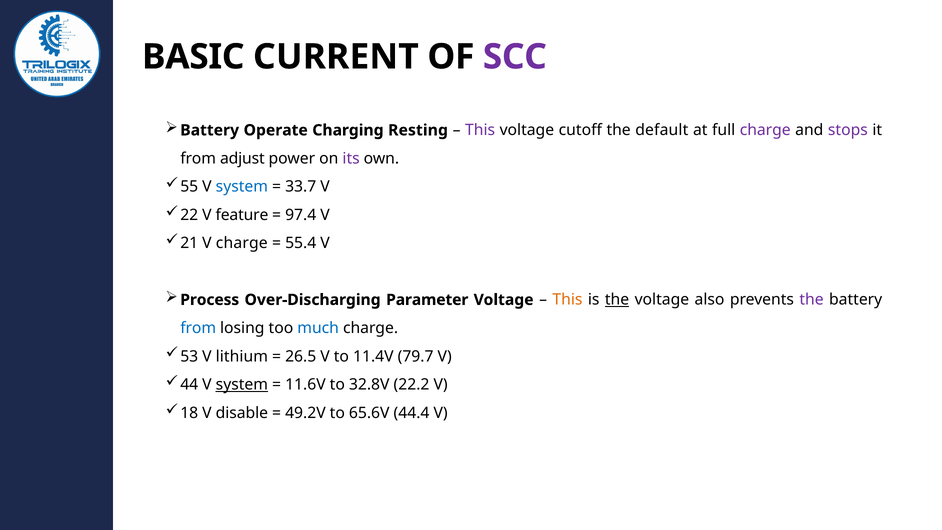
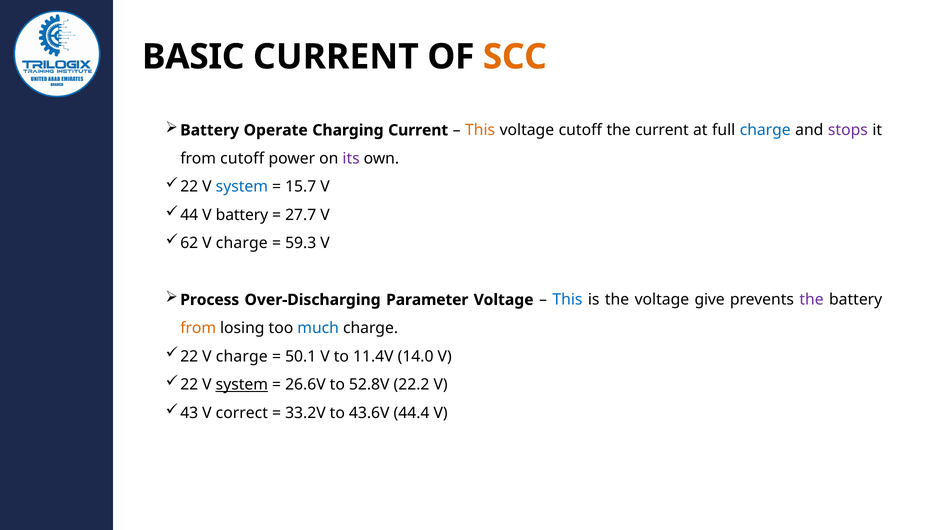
SCC colour: purple -> orange
Charging Resting: Resting -> Current
This at (480, 130) colour: purple -> orange
the default: default -> current
charge at (765, 130) colour: purple -> blue
from adjust: adjust -> cutoff
55 at (189, 187): 55 -> 22
33.7: 33.7 -> 15.7
22: 22 -> 44
V feature: feature -> battery
97.4: 97.4 -> 27.7
21: 21 -> 62
55.4: 55.4 -> 59.3
This at (567, 300) colour: orange -> blue
the at (617, 300) underline: present -> none
also: also -> give
from at (198, 328) colour: blue -> orange
53 at (189, 356): 53 -> 22
lithium at (242, 356): lithium -> charge
26.5: 26.5 -> 50.1
79.7: 79.7 -> 14.0
44 at (189, 385): 44 -> 22
11.6V: 11.6V -> 26.6V
32.8V: 32.8V -> 52.8V
18: 18 -> 43
disable: disable -> correct
49.2V: 49.2V -> 33.2V
65.6V: 65.6V -> 43.6V
